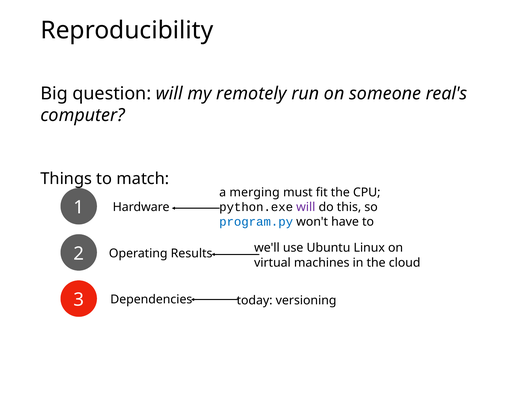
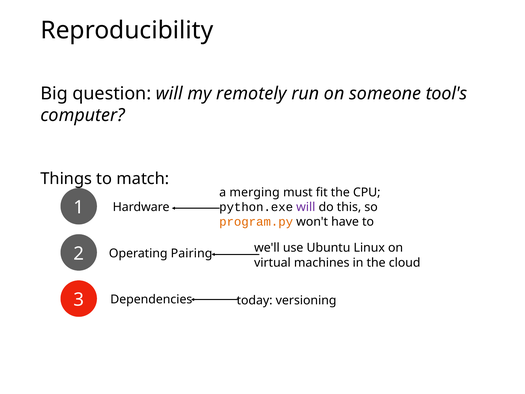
real's: real's -> tool's
program.py colour: blue -> orange
Results: Results -> Pairing
